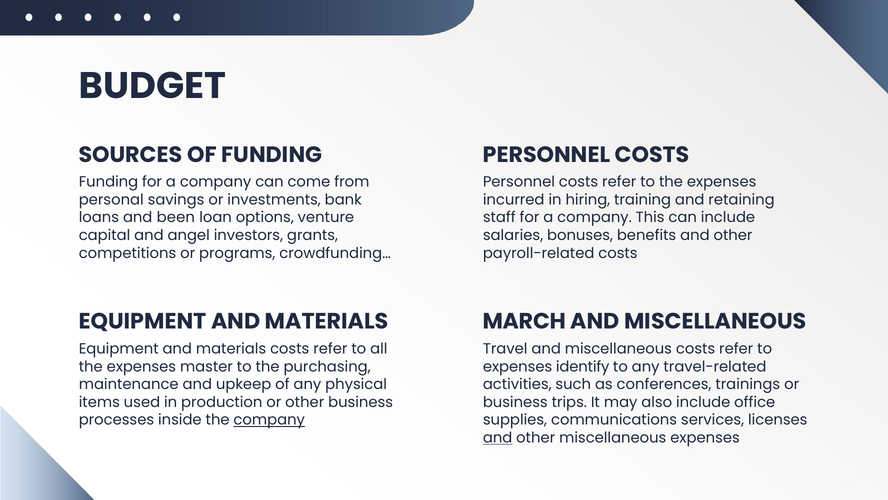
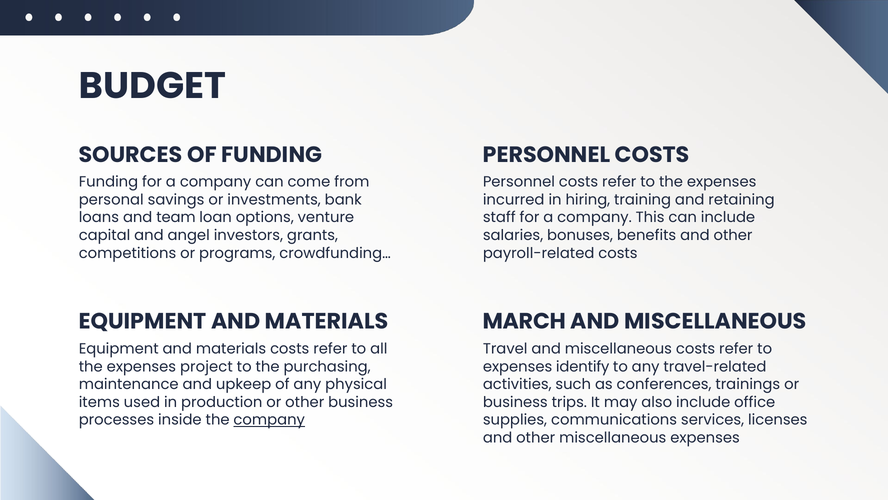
been: been -> team
master: master -> project
and at (498, 437) underline: present -> none
